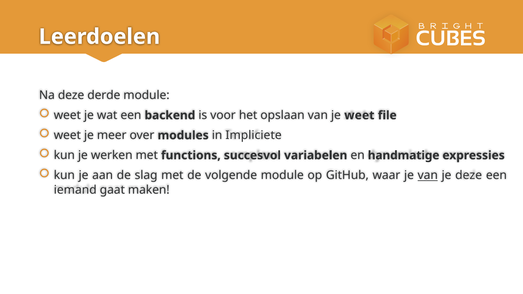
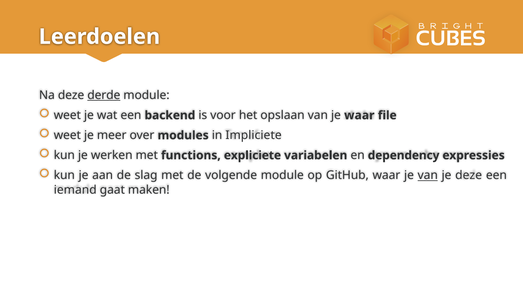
derde underline: none -> present
je weet: weet -> waar
succesvol: succesvol -> expliciete
handmatige: handmatige -> dependency
